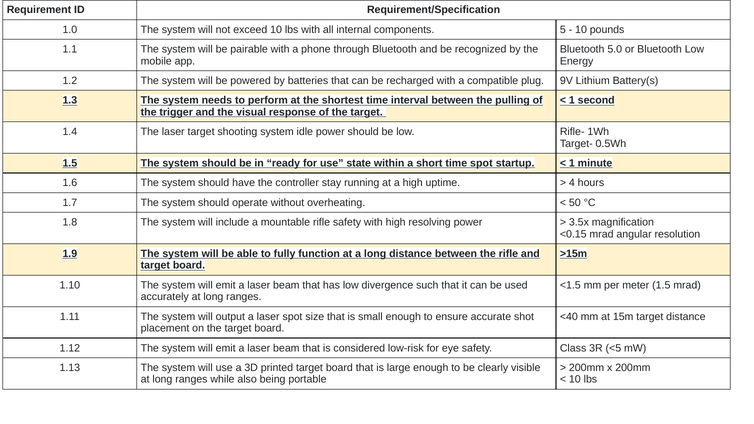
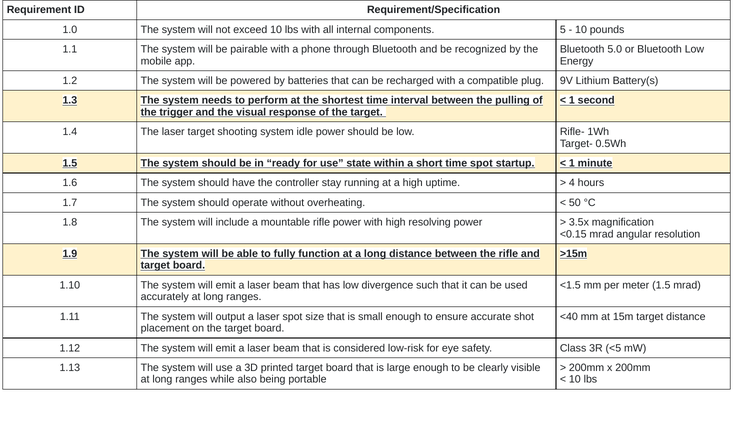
rifle safety: safety -> power
